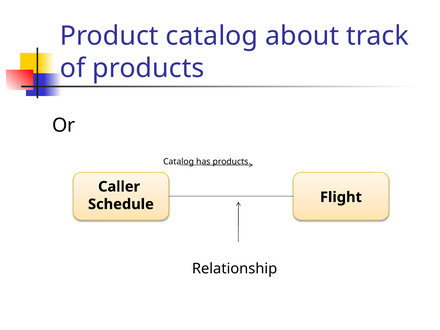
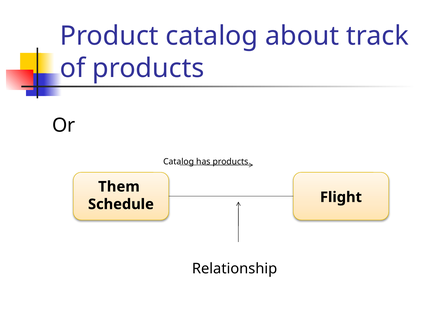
Caller: Caller -> Them
